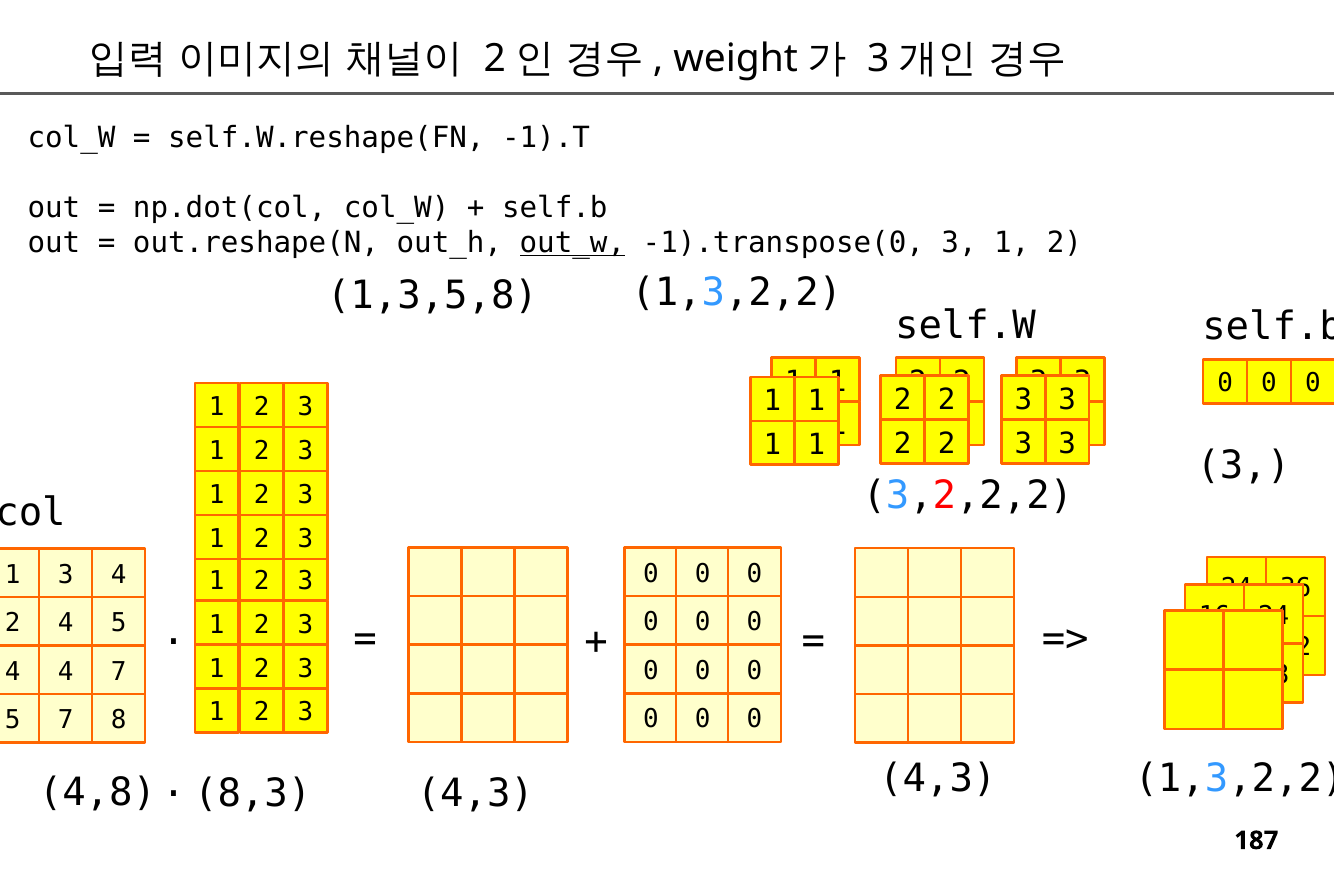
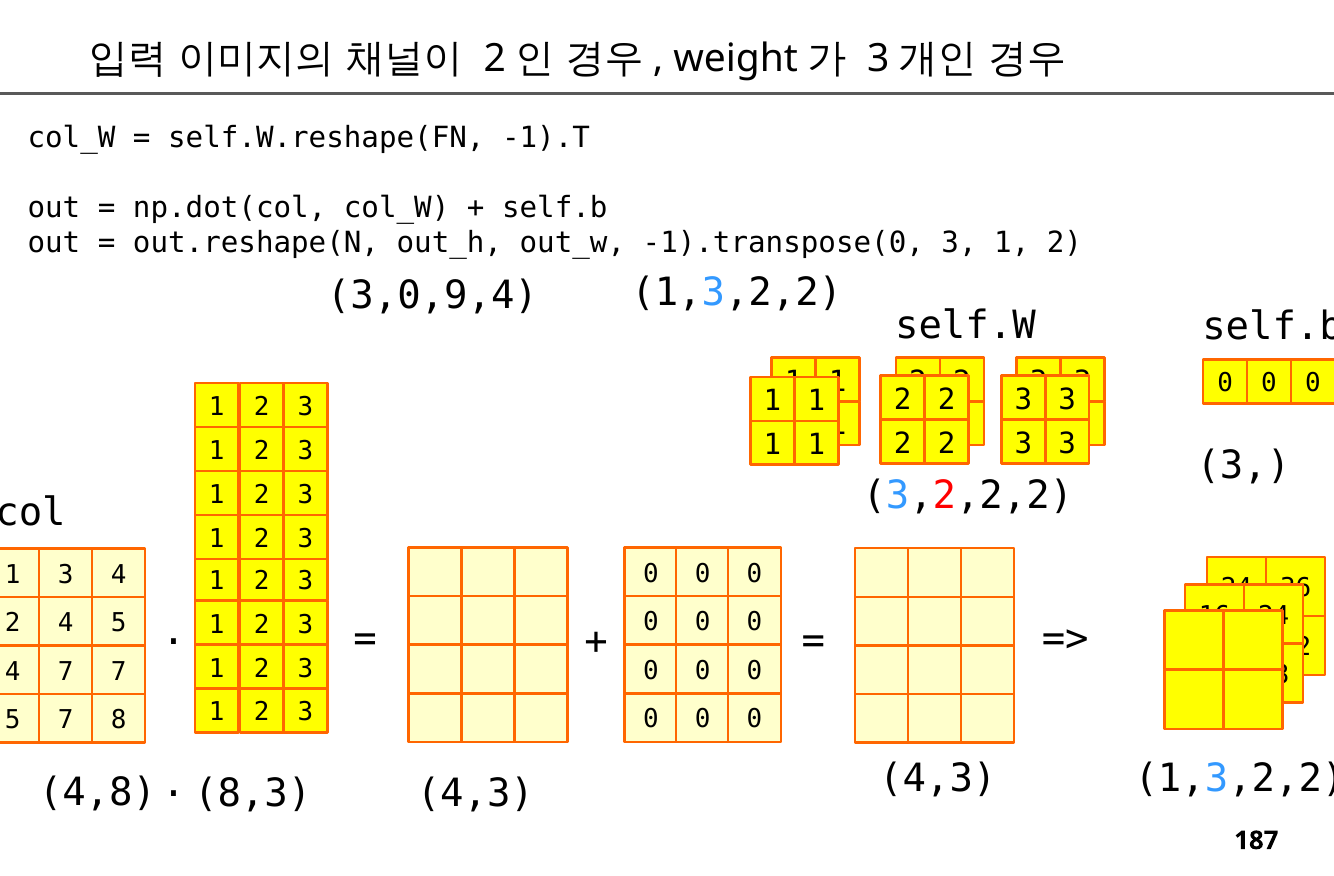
out_w underline: present -> none
1,3,5,8: 1,3,5,8 -> 3,0,9,4
4 4: 4 -> 7
